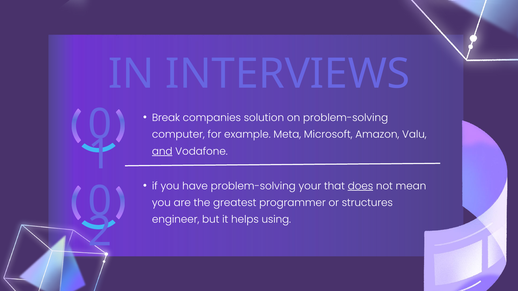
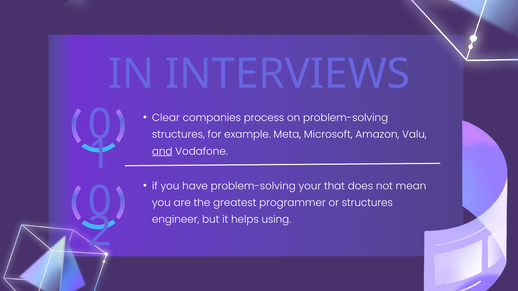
Break: Break -> Clear
solution: solution -> process
computer at (178, 135): computer -> structures
does underline: present -> none
